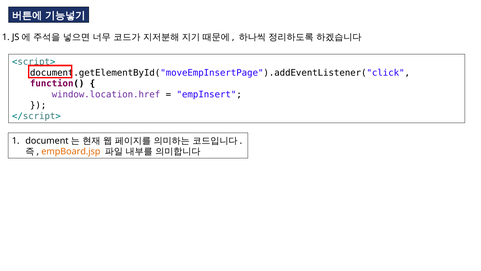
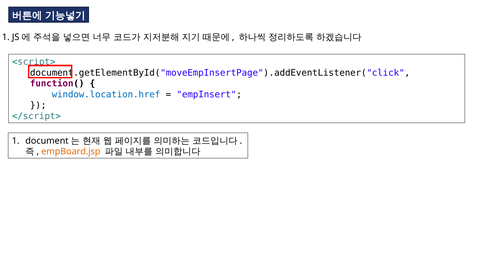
window.location.href colour: purple -> blue
